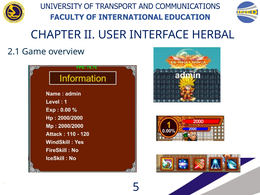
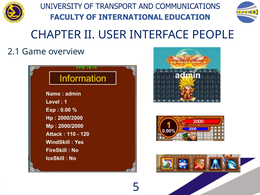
HERBAL: HERBAL -> PEOPLE
